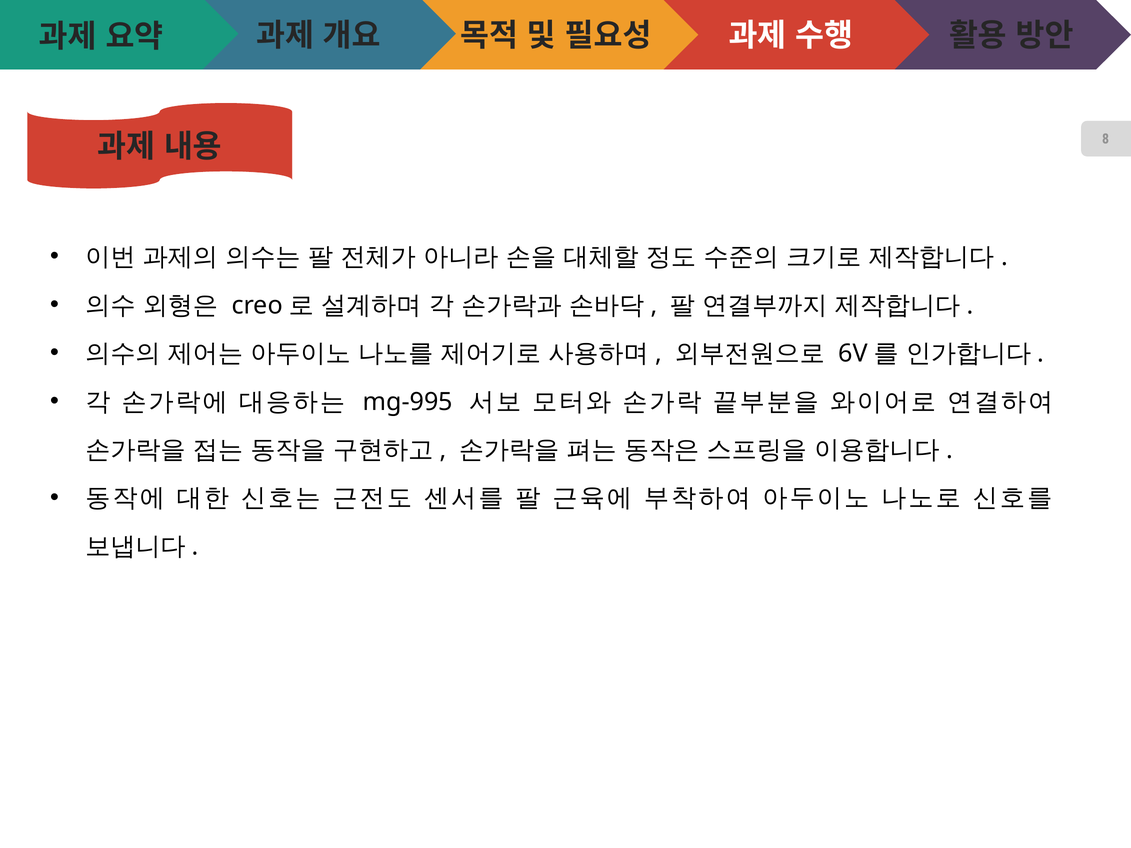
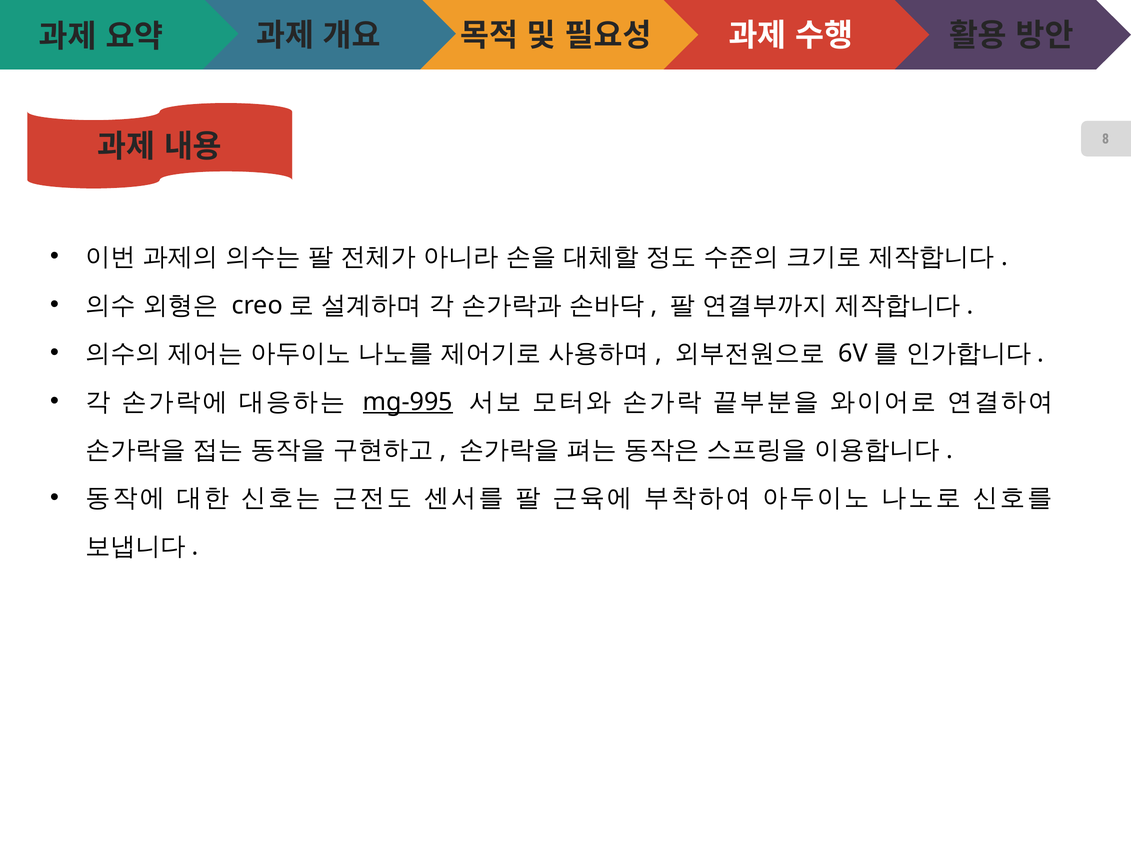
mg-995 underline: none -> present
